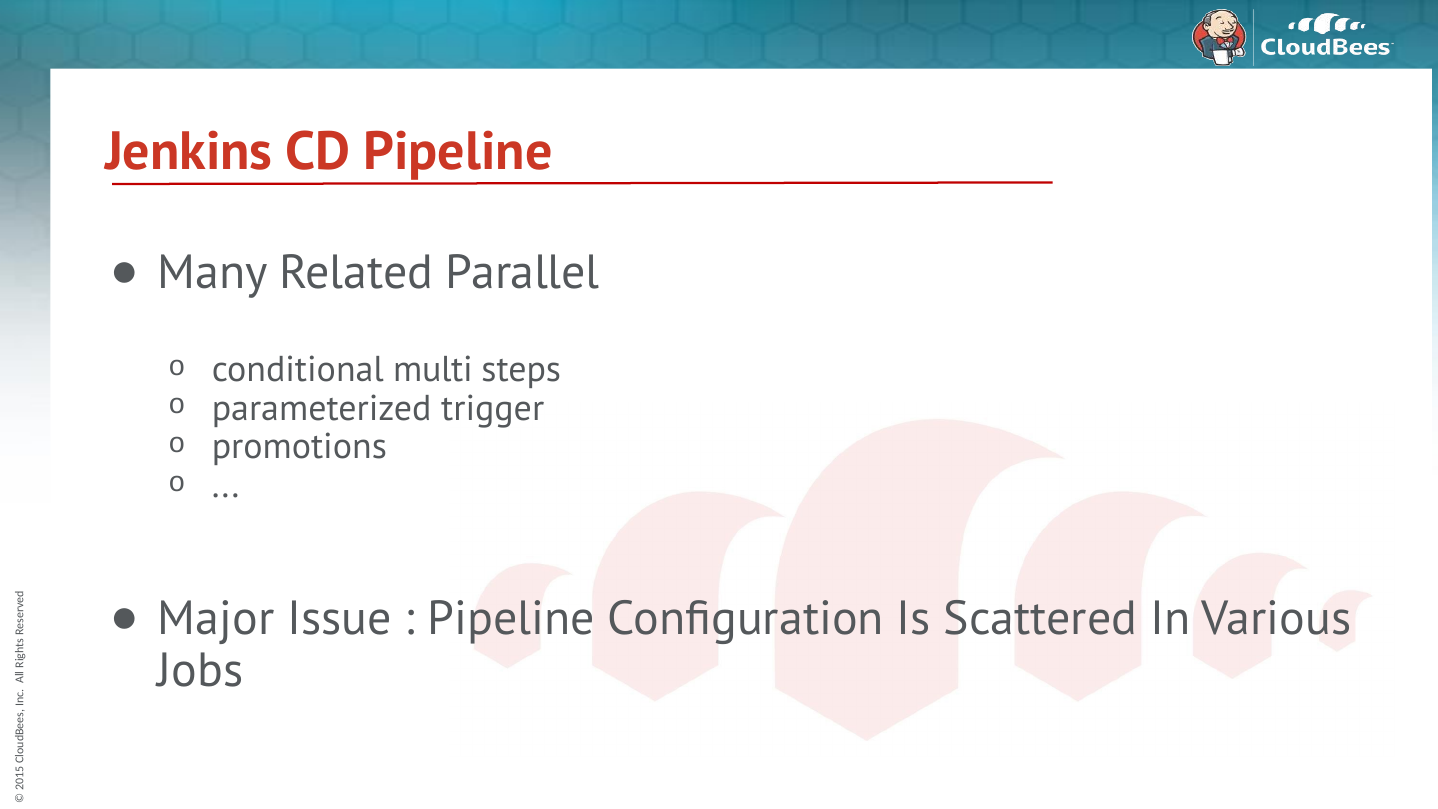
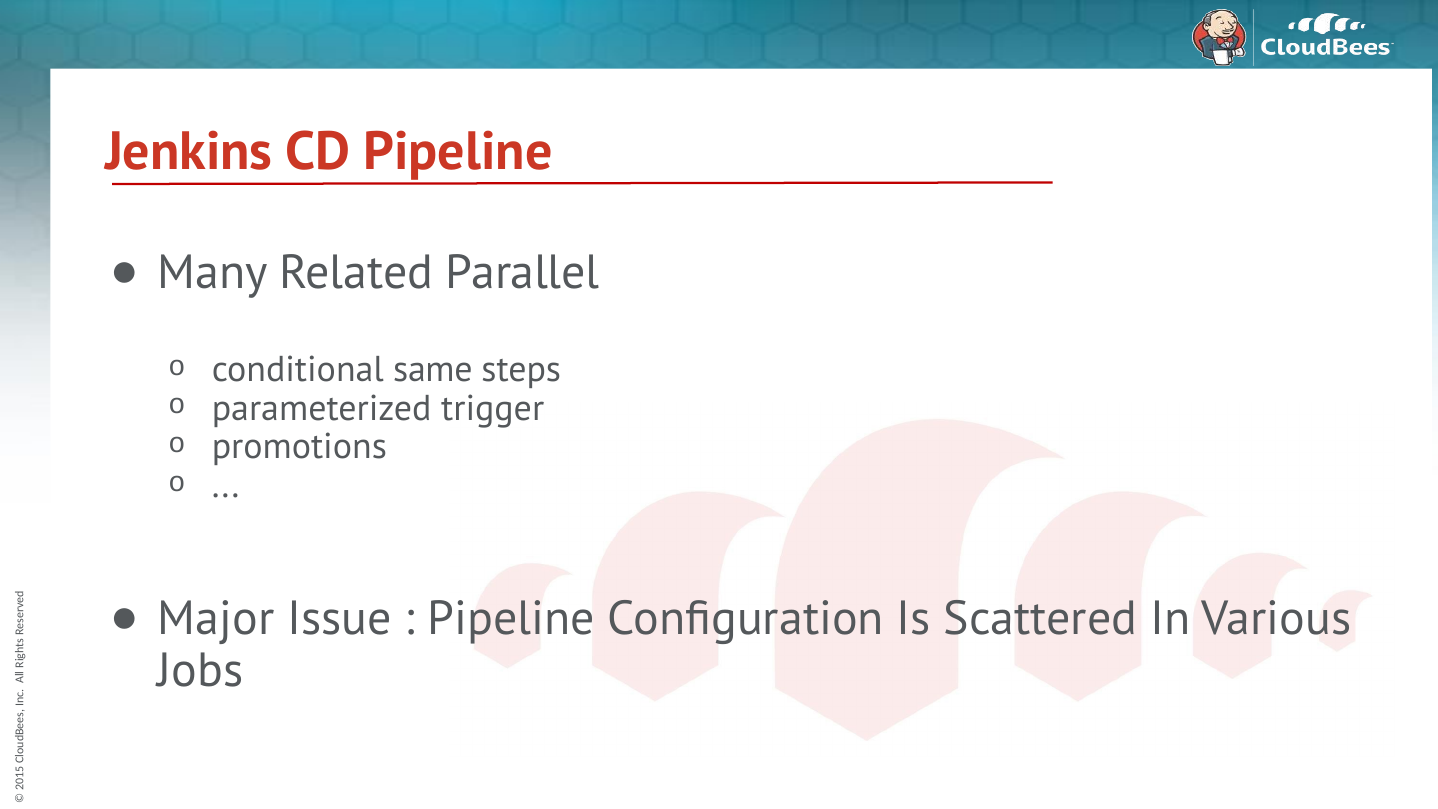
multi: multi -> same
